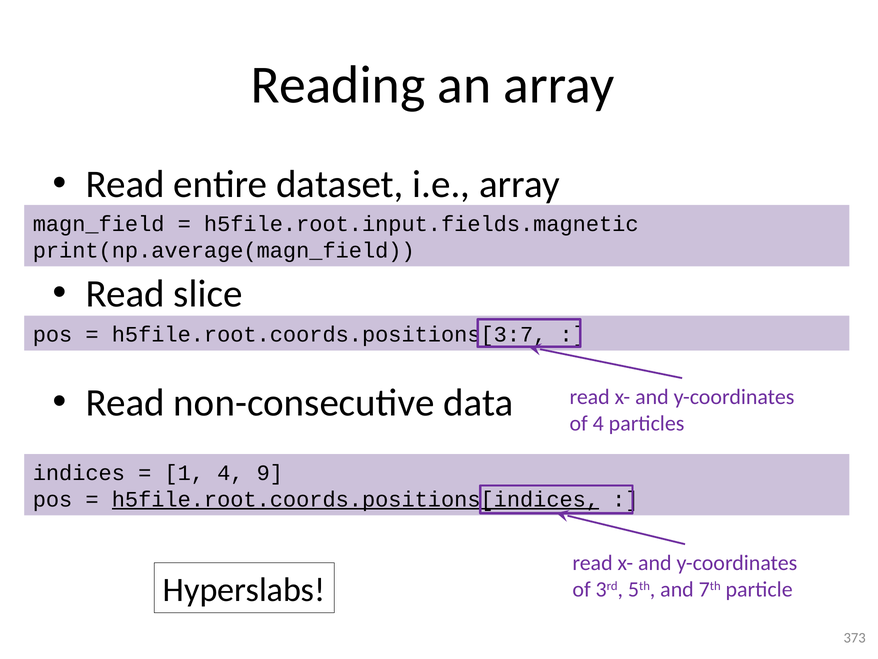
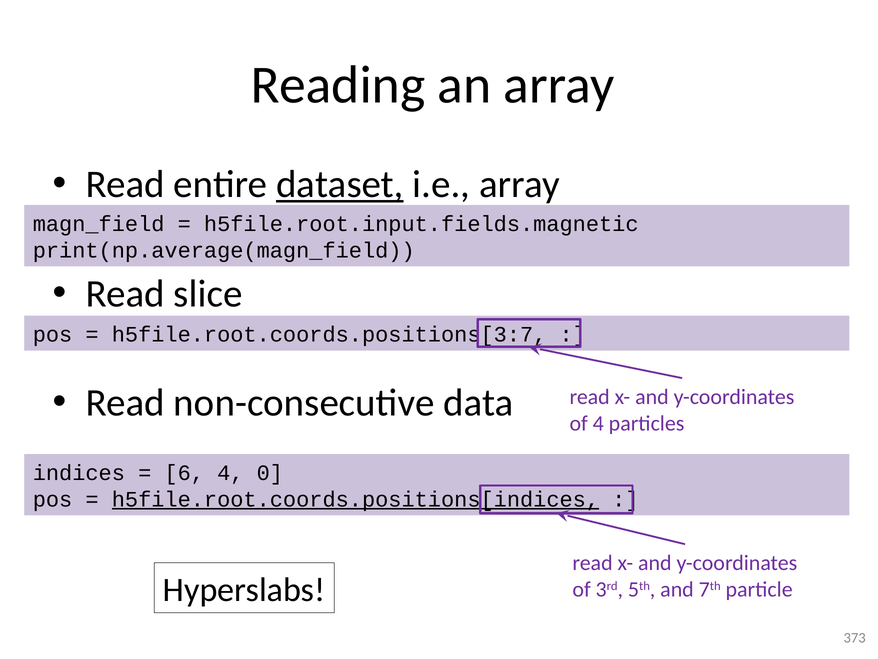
dataset underline: none -> present
1: 1 -> 6
9: 9 -> 0
